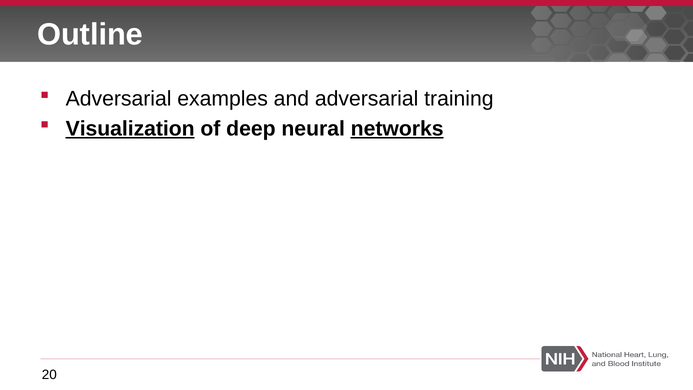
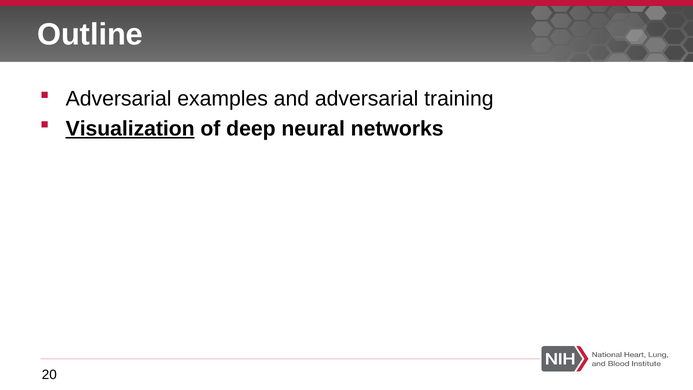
networks underline: present -> none
